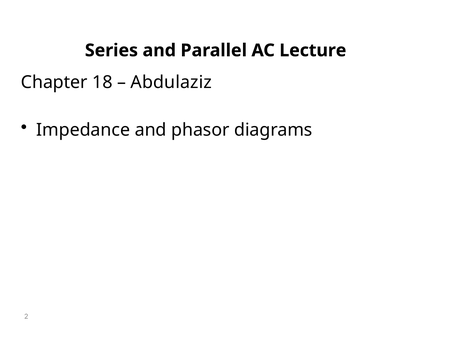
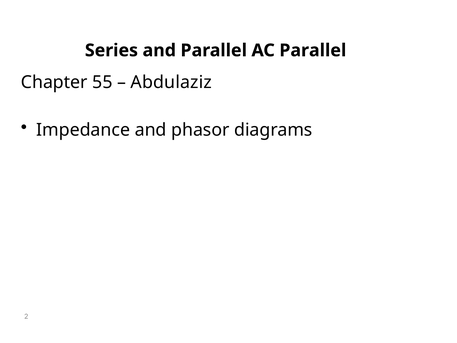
AC Lecture: Lecture -> Parallel
18: 18 -> 55
